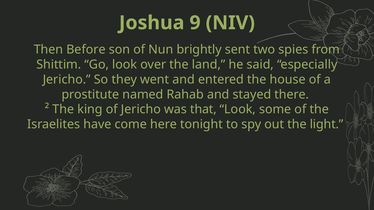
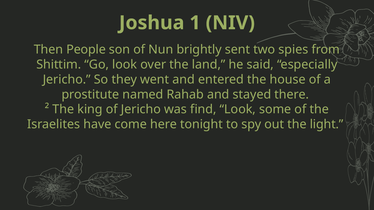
9: 9 -> 1
Before: Before -> People
that: that -> find
